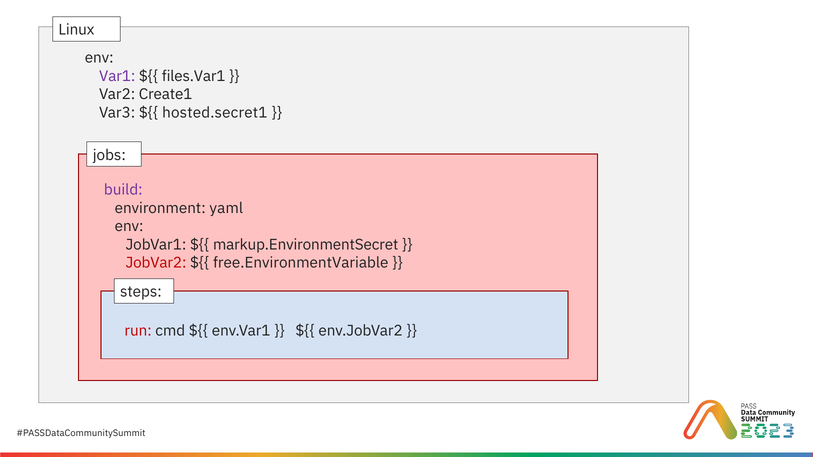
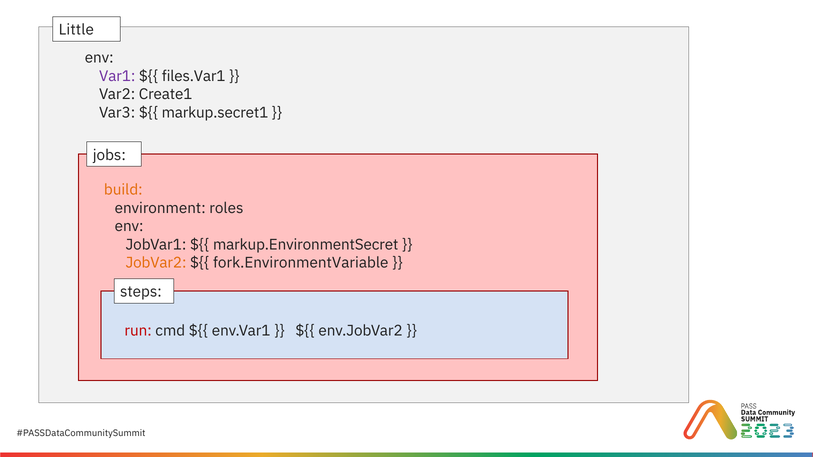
Linux: Linux -> Little
hosted.secret1: hosted.secret1 -> markup.secret1
build colour: purple -> orange
yaml: yaml -> roles
JobVar2 colour: red -> orange
free.EnvironmentVariable: free.EnvironmentVariable -> fork.EnvironmentVariable
